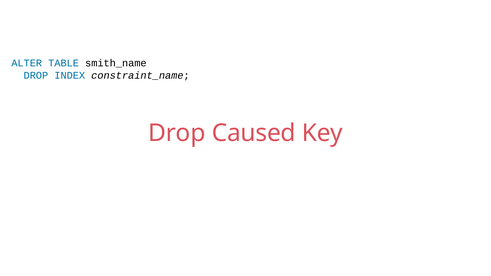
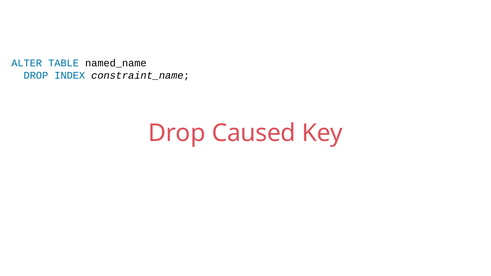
smith_name: smith_name -> named_name
